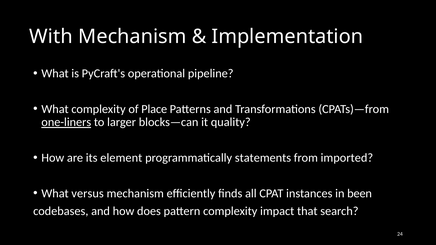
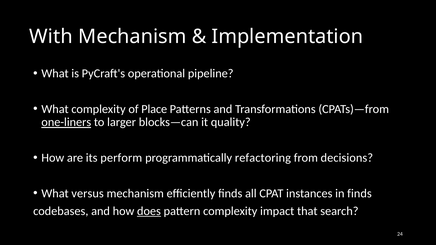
element: element -> perform
statements: statements -> refactoring
imported: imported -> decisions
in been: been -> finds
does underline: none -> present
